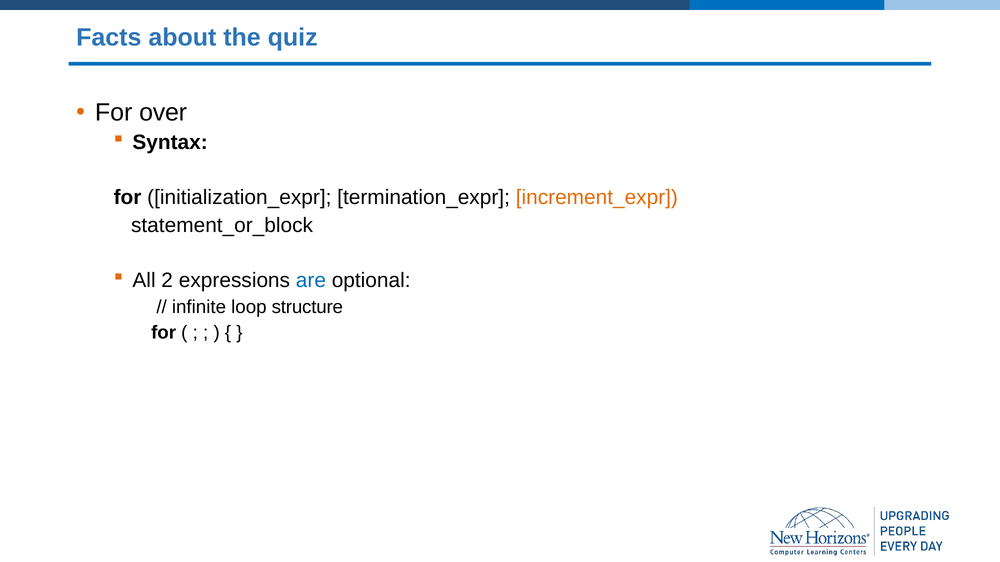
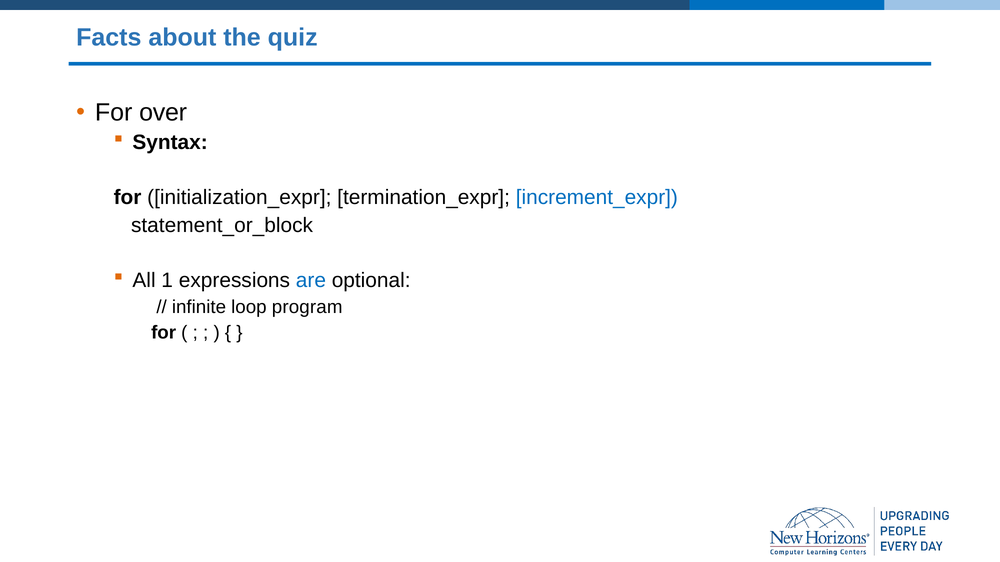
increment_expr colour: orange -> blue
2: 2 -> 1
structure: structure -> program
